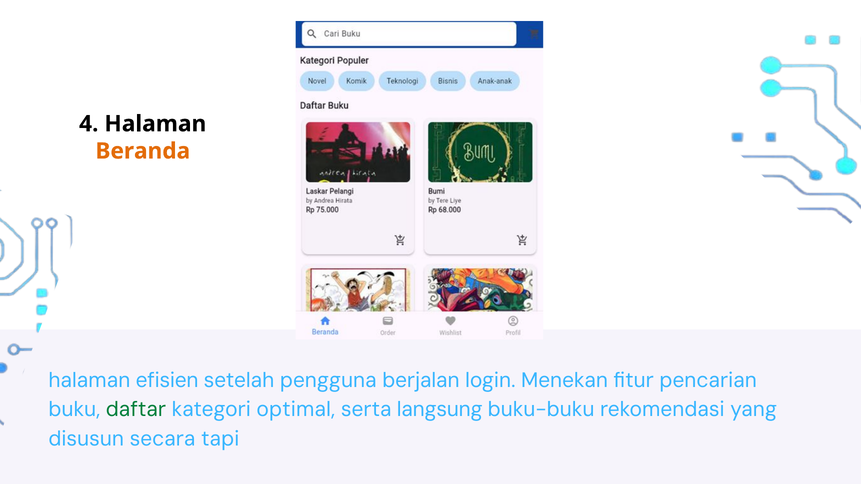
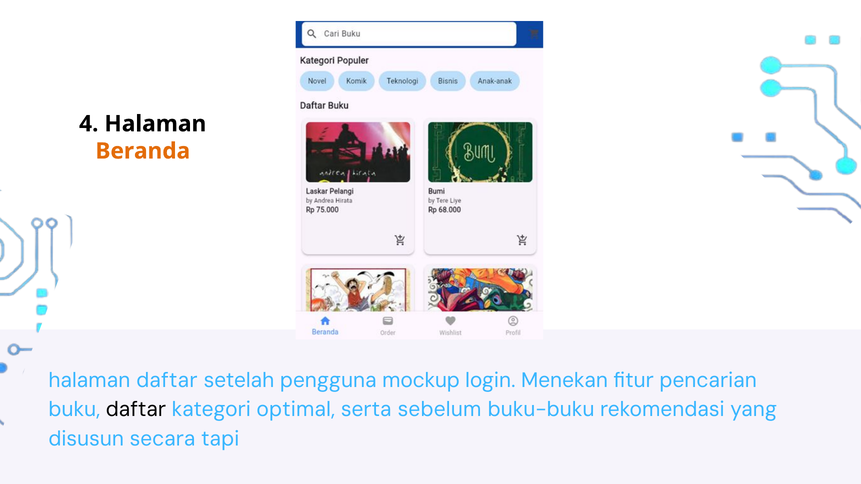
efisien at (167, 380): efisien -> daftar
berjalan: berjalan -> mockup
daftar at (136, 410) colour: green -> black
langsung: langsung -> sebelum
